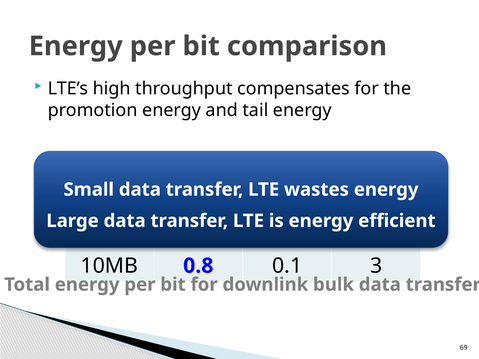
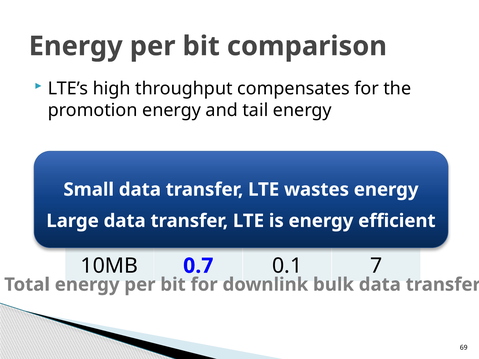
0.8: 0.8 -> 0.7
3: 3 -> 7
